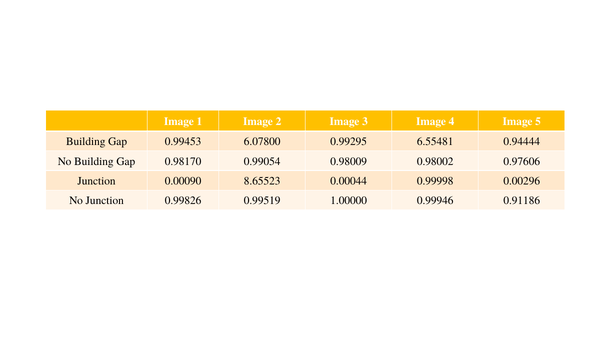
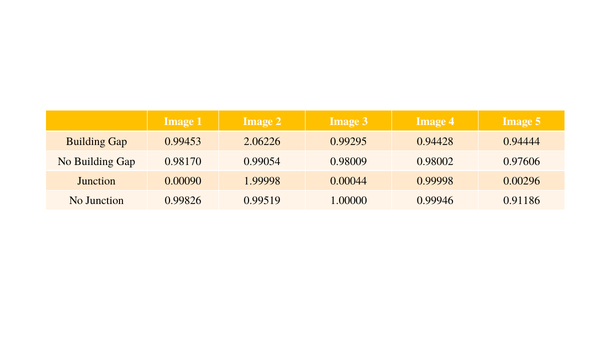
6.07800: 6.07800 -> 2.06226
6.55481: 6.55481 -> 0.94428
8.65523: 8.65523 -> 1.99998
